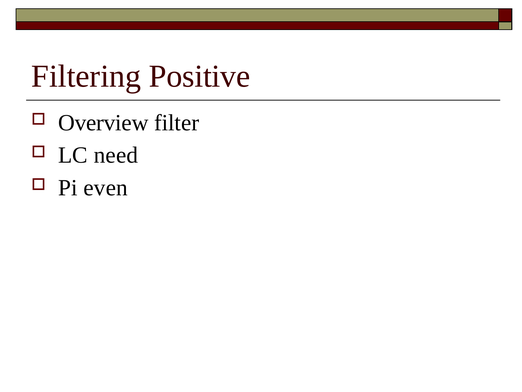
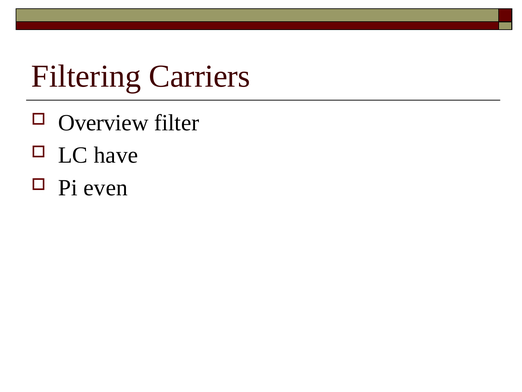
Positive: Positive -> Carriers
need: need -> have
